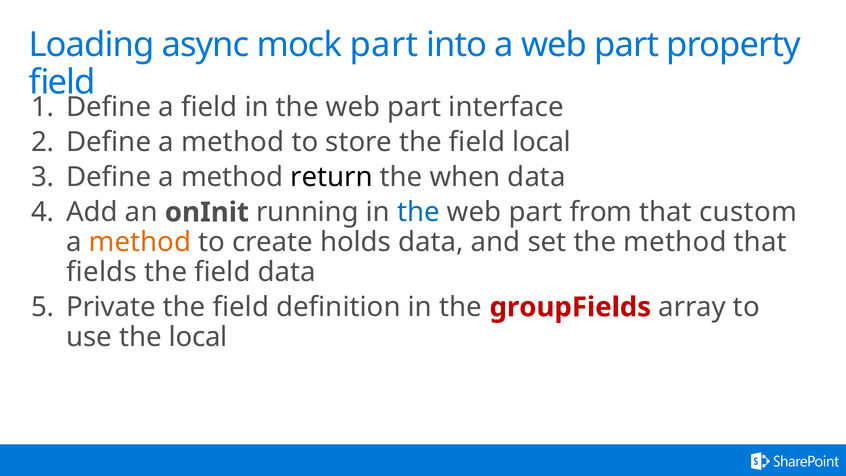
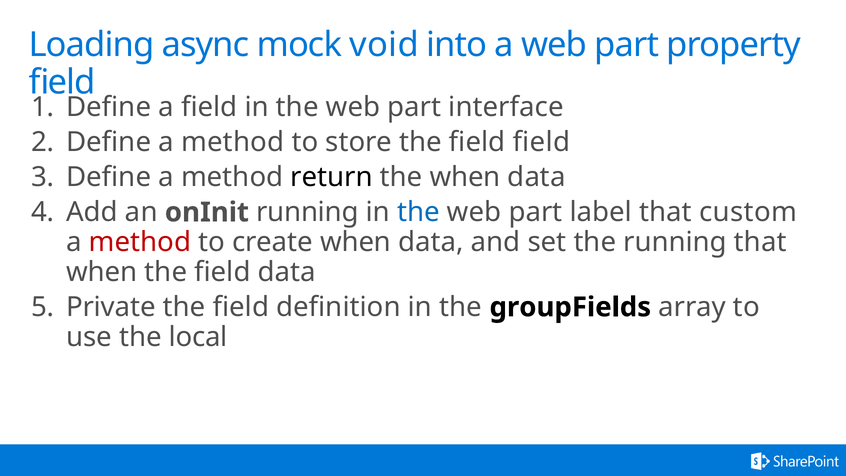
mock part: part -> void
field local: local -> field
from: from -> label
method at (140, 242) colour: orange -> red
create holds: holds -> when
the method: method -> running
fields at (102, 272): fields -> when
groupFields colour: red -> black
